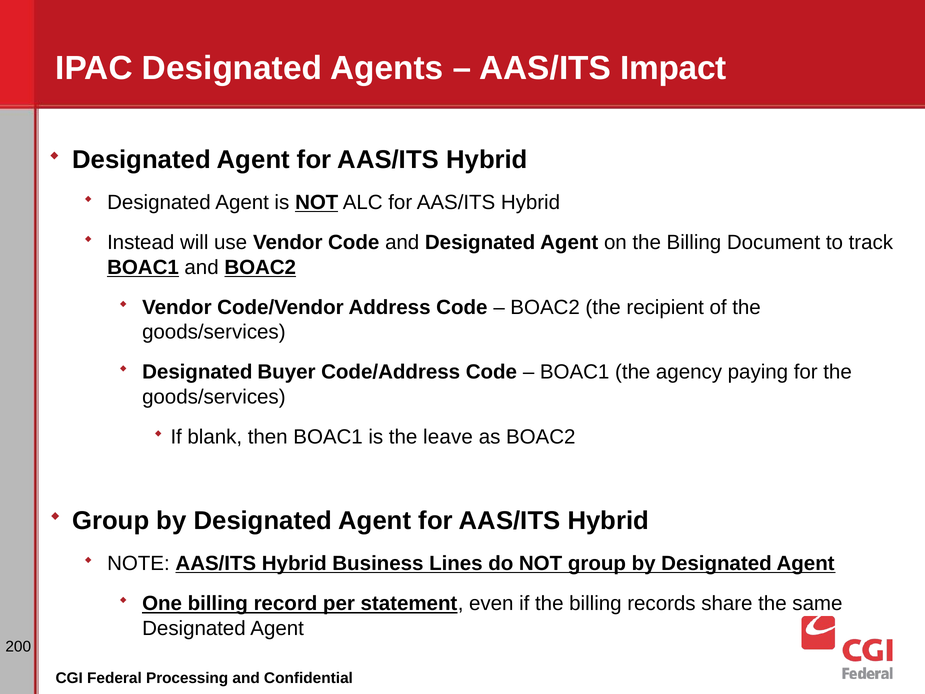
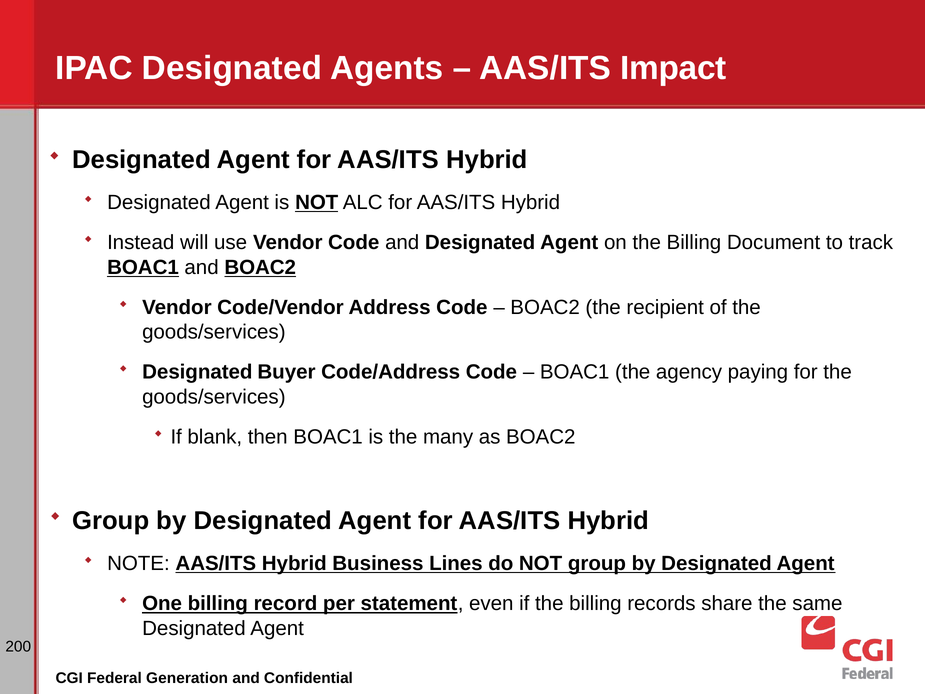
leave: leave -> many
Processing: Processing -> Generation
